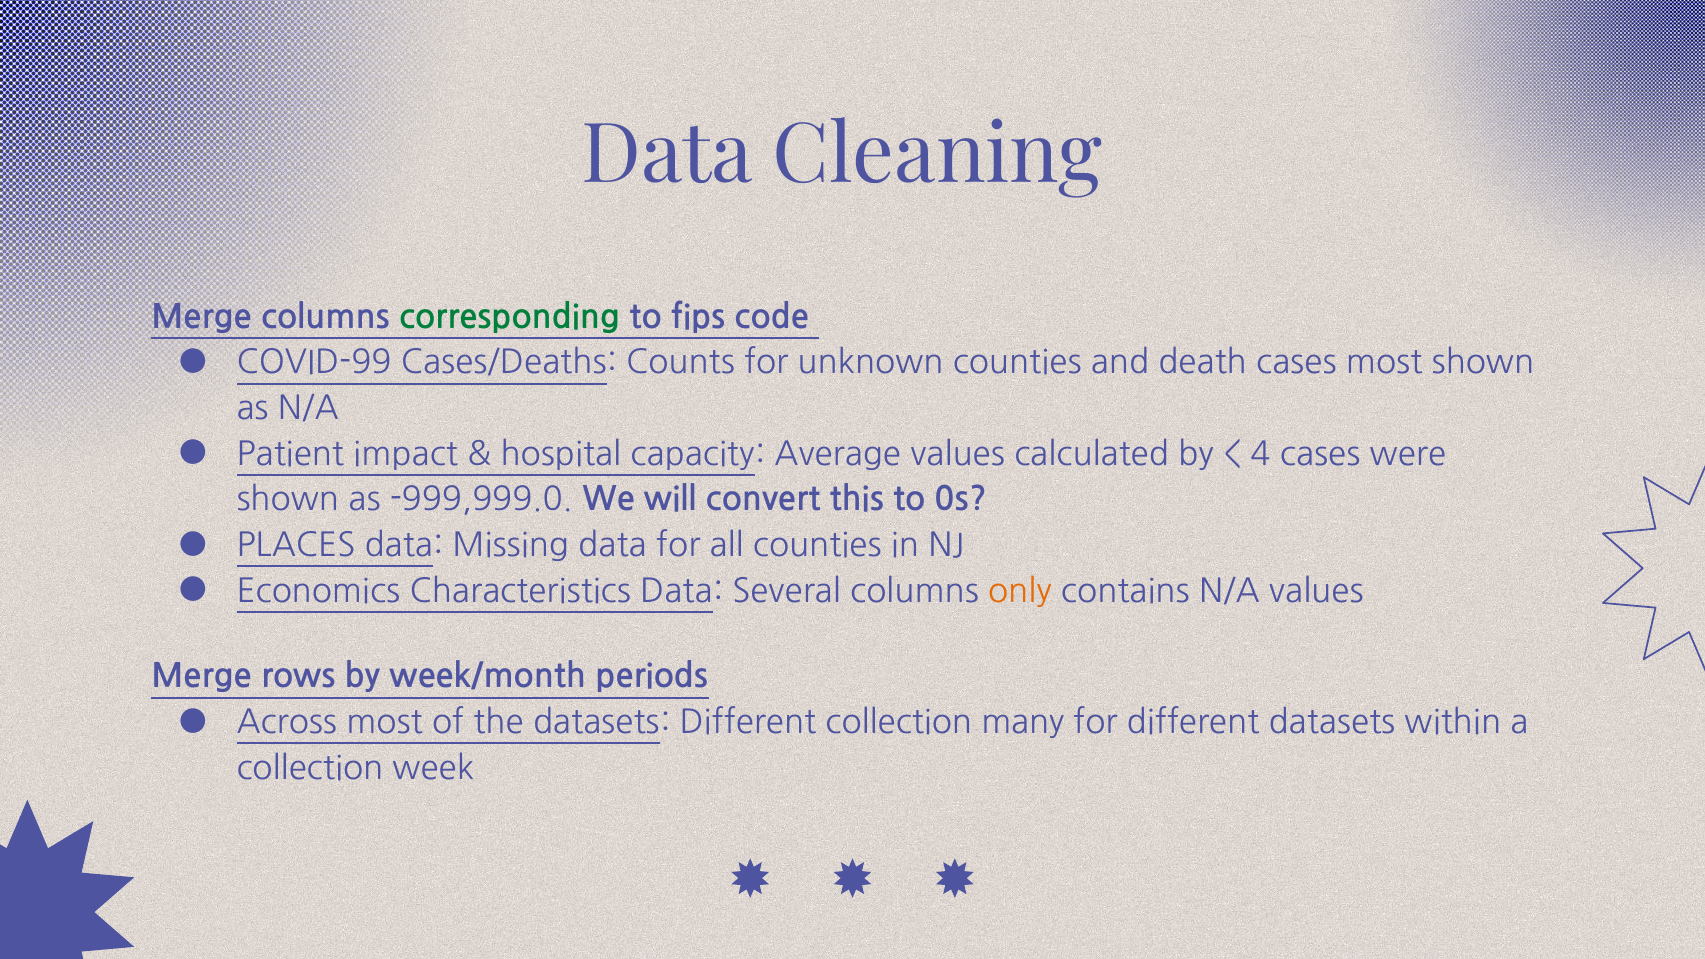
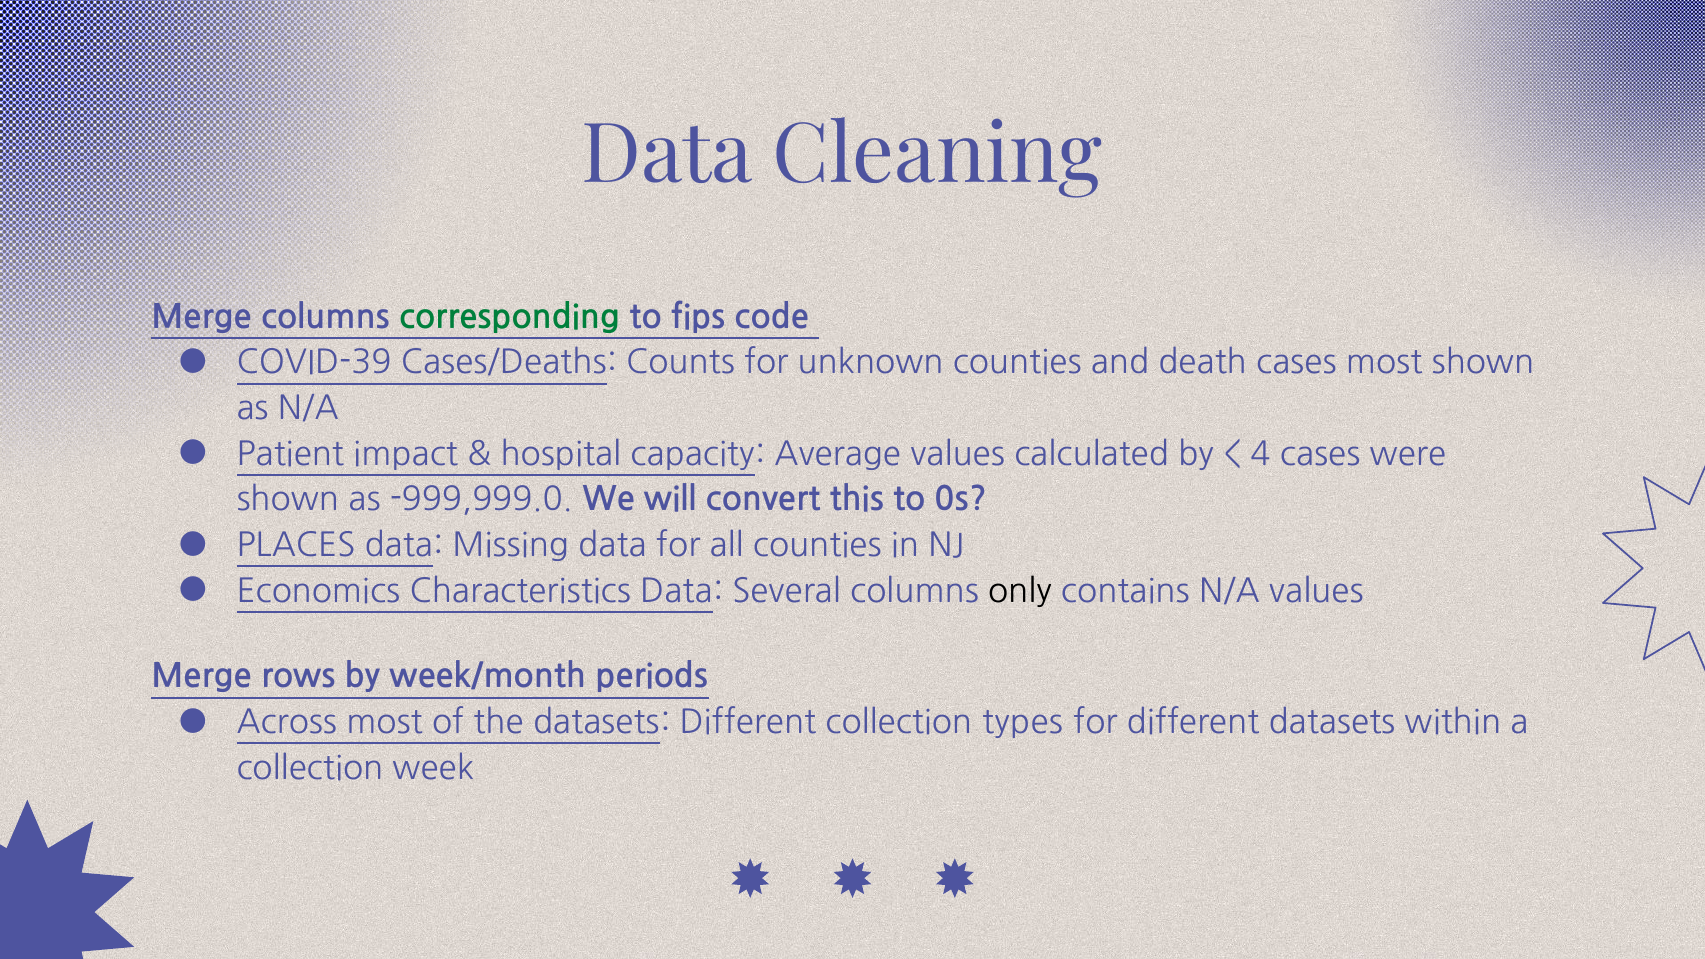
COVID-99: COVID-99 -> COVID-39
only colour: orange -> black
many: many -> types
